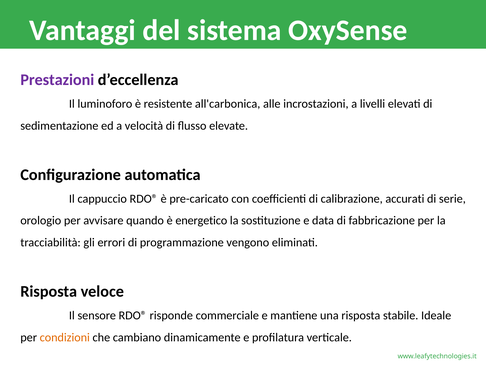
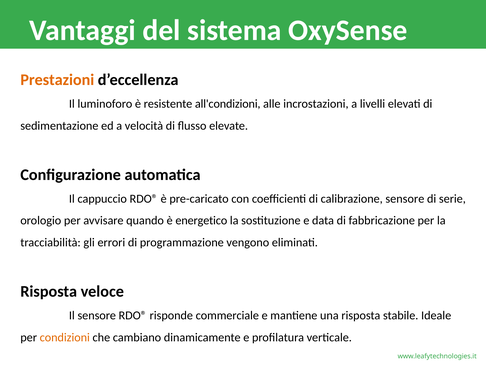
Prestazioni colour: purple -> orange
all'carbonica: all'carbonica -> all'condizioni
calibrazione accurati: accurati -> sensore
